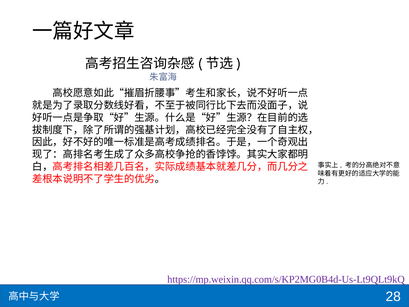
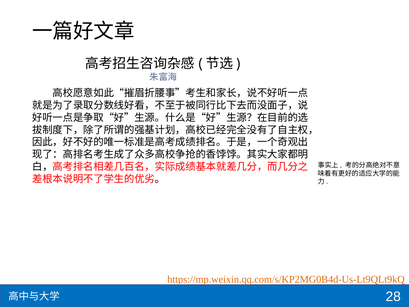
https://mp.weixin.qq.com/s/KP2MG0B4d-Us-Lt9QLt9kQ colour: purple -> orange
